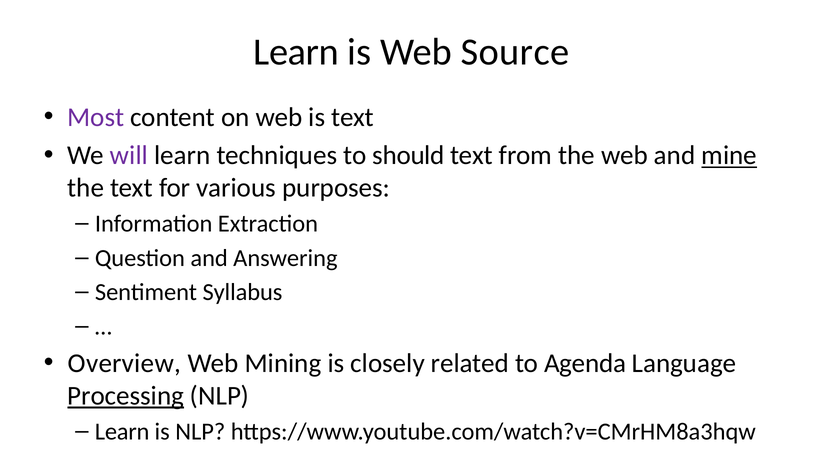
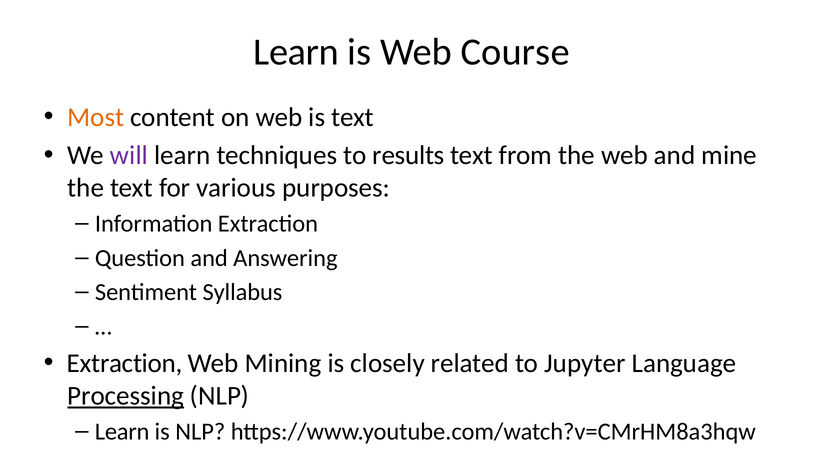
Source: Source -> Course
Most colour: purple -> orange
should: should -> results
mine underline: present -> none
Overview at (124, 363): Overview -> Extraction
Agenda: Agenda -> Jupyter
